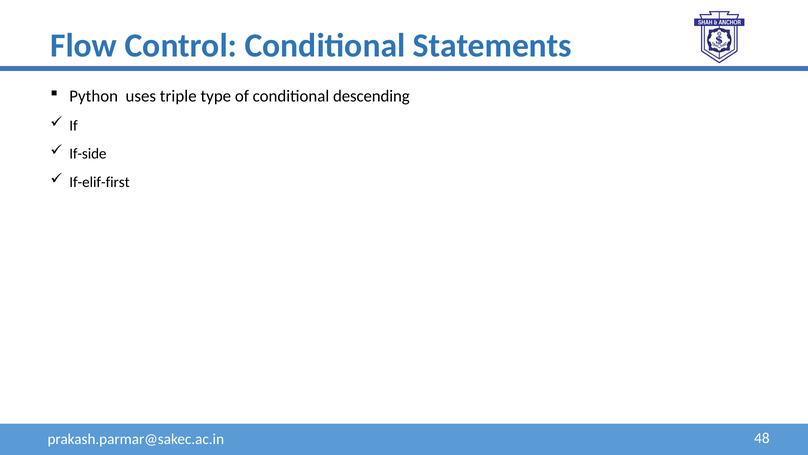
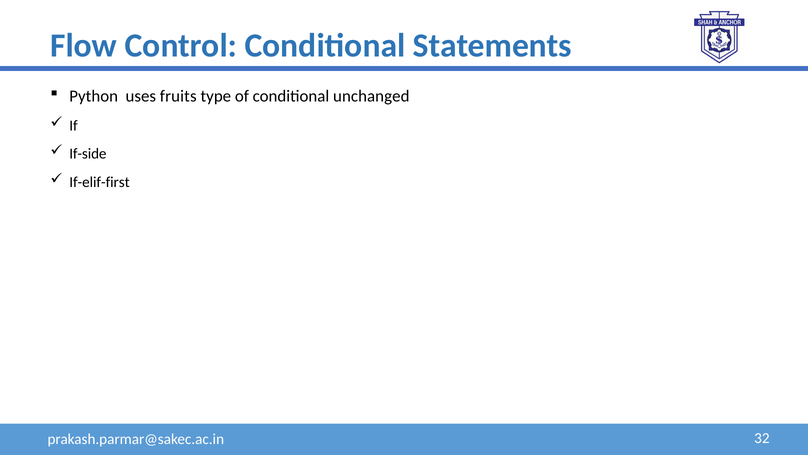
triple: triple -> fruits
descending: descending -> unchanged
48: 48 -> 32
